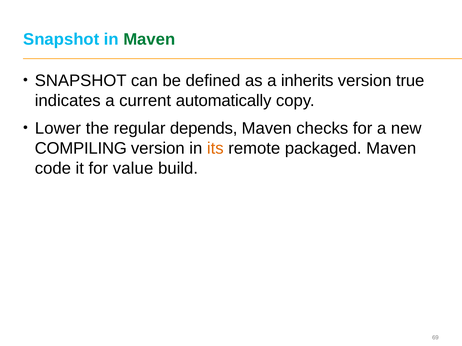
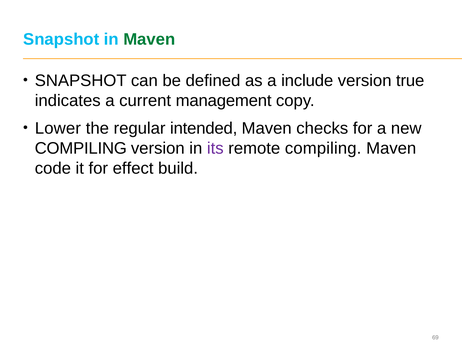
inherits: inherits -> include
automatically: automatically -> management
depends: depends -> intended
its colour: orange -> purple
remote packaged: packaged -> compiling
value: value -> effect
